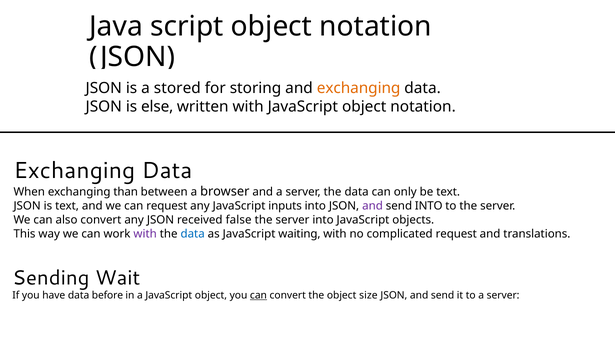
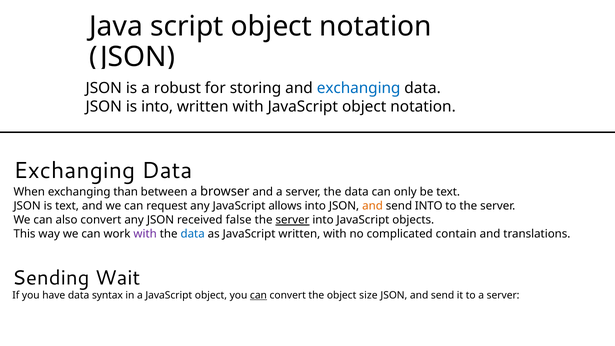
stored: stored -> robust
exchanging at (359, 88) colour: orange -> blue
is else: else -> into
inputs: inputs -> allows
and at (373, 206) colour: purple -> orange
server at (292, 220) underline: none -> present
JavaScript waiting: waiting -> written
complicated request: request -> contain
before: before -> syntax
